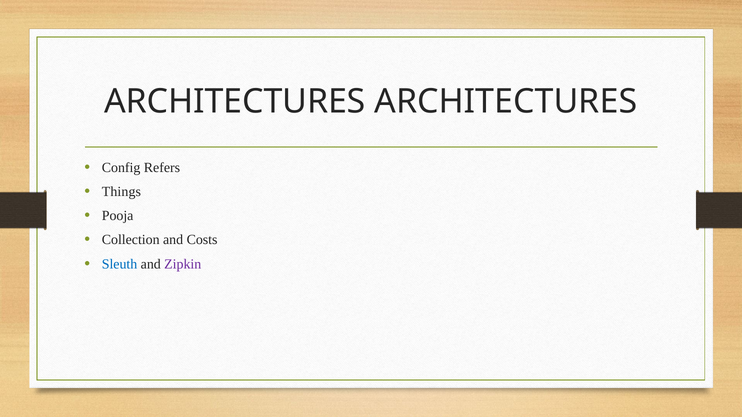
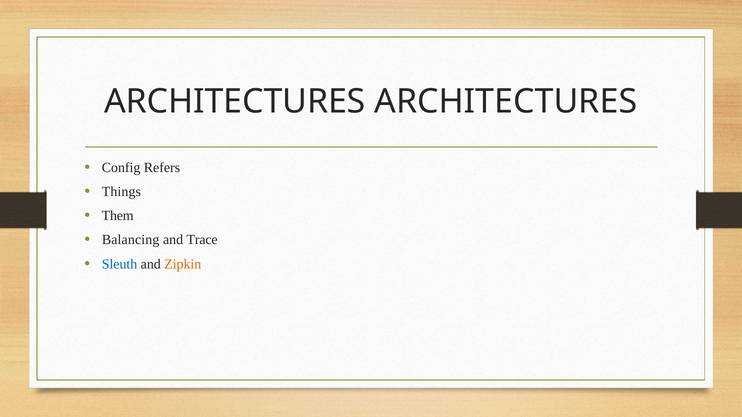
Pooja: Pooja -> Them
Collection: Collection -> Balancing
Costs: Costs -> Trace
Zipkin colour: purple -> orange
